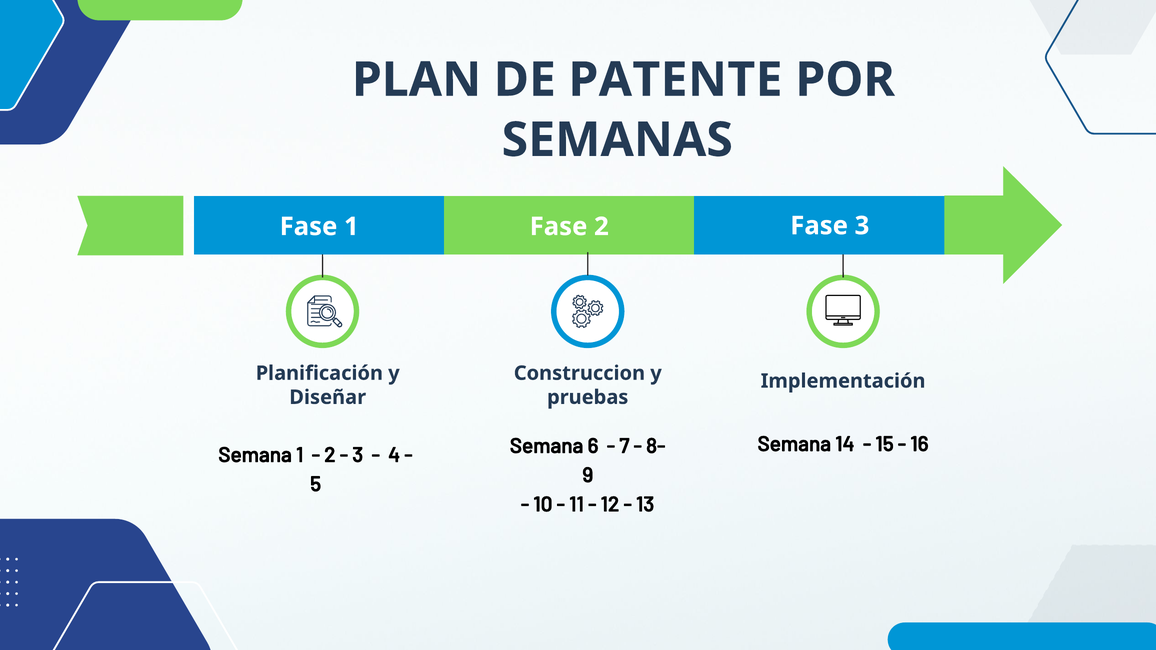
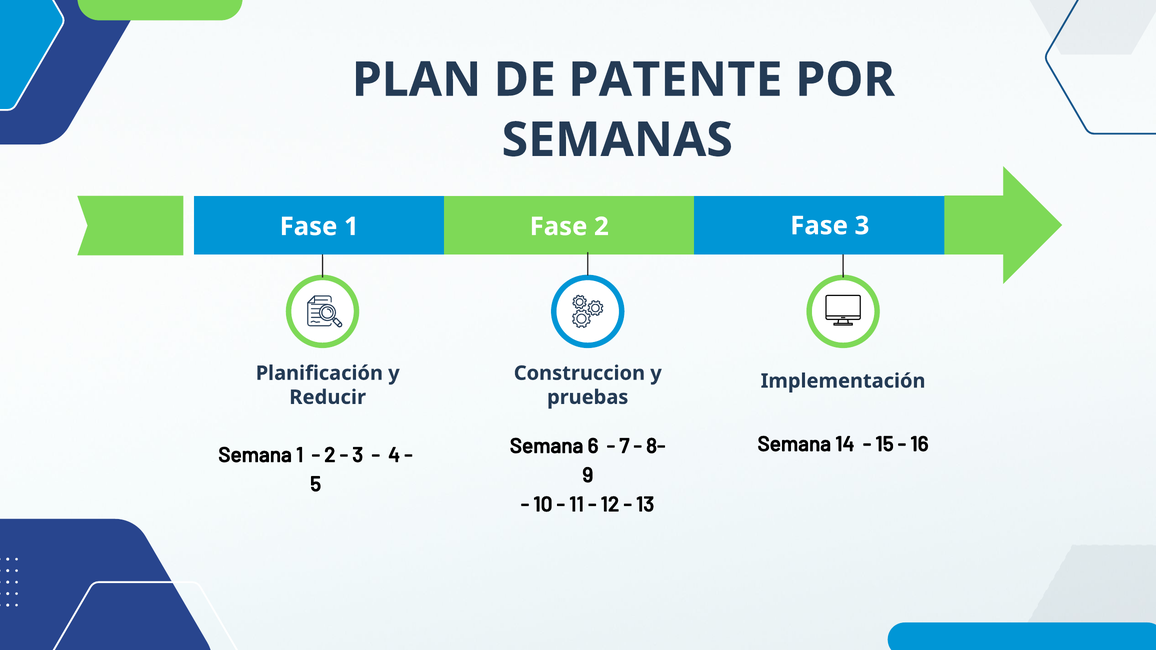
Diseñar: Diseñar -> Reducir
